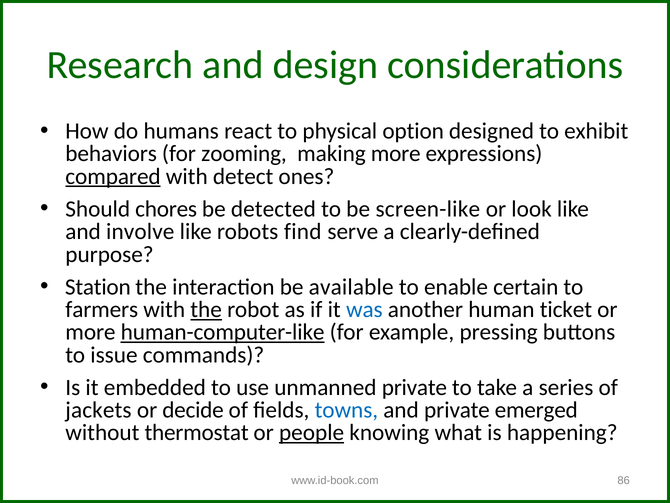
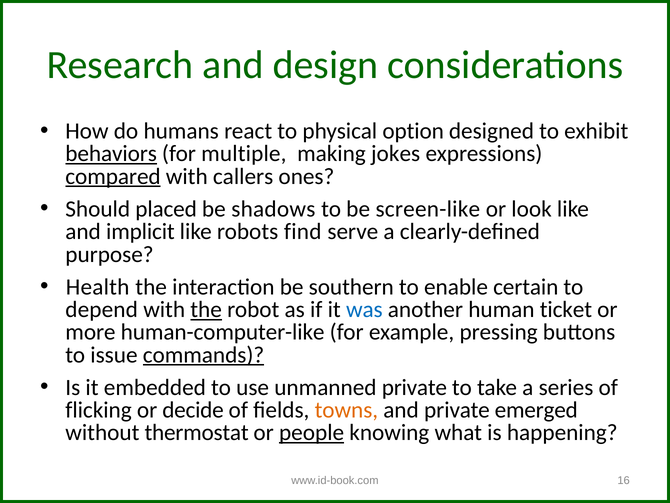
behaviors underline: none -> present
zooming: zooming -> multiple
making more: more -> jokes
detect: detect -> callers
chores: chores -> placed
detected: detected -> shadows
involve: involve -> implicit
Station: Station -> Health
available: available -> southern
farmers: farmers -> depend
human-computer-like underline: present -> none
commands underline: none -> present
jackets: jackets -> flicking
towns colour: blue -> orange
86: 86 -> 16
